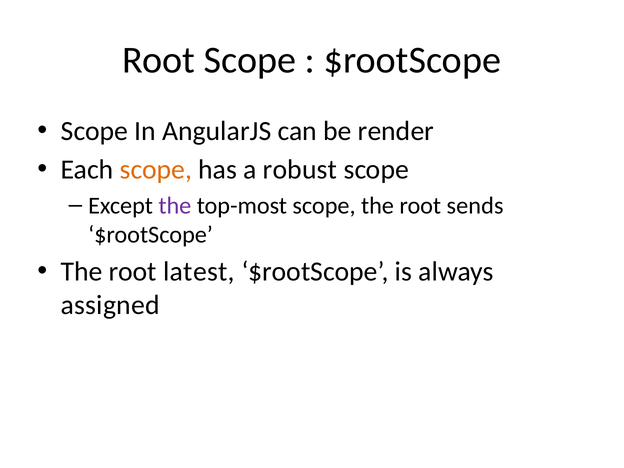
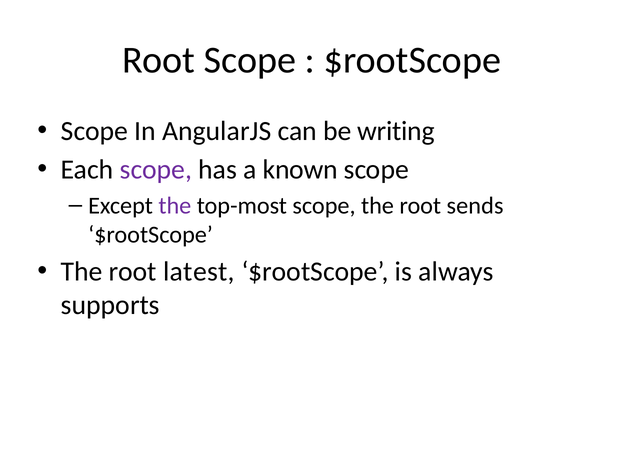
render: render -> writing
scope at (156, 170) colour: orange -> purple
robust: robust -> known
assigned: assigned -> supports
